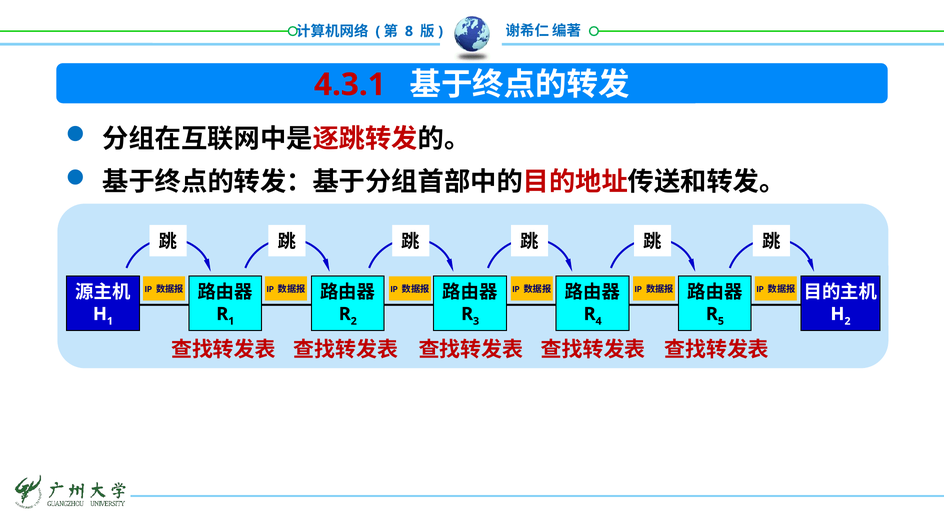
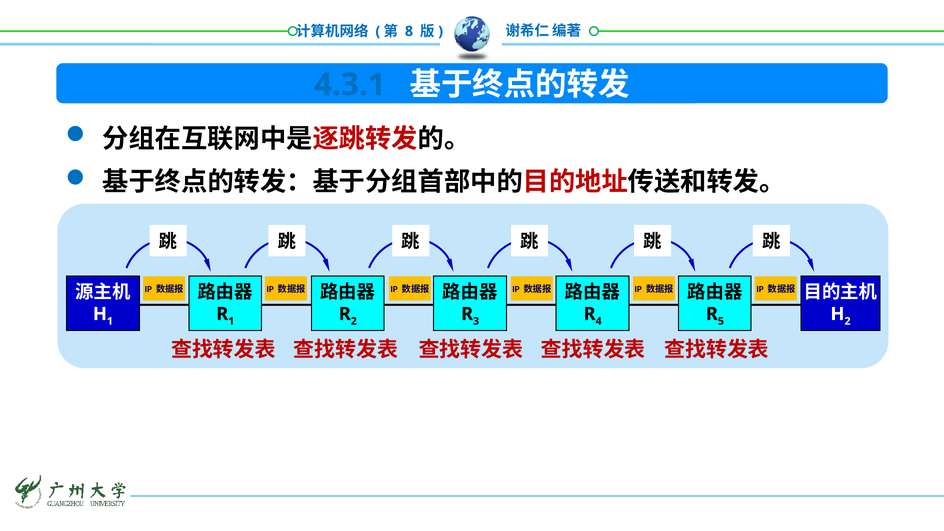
4.3.1 colour: red -> blue
